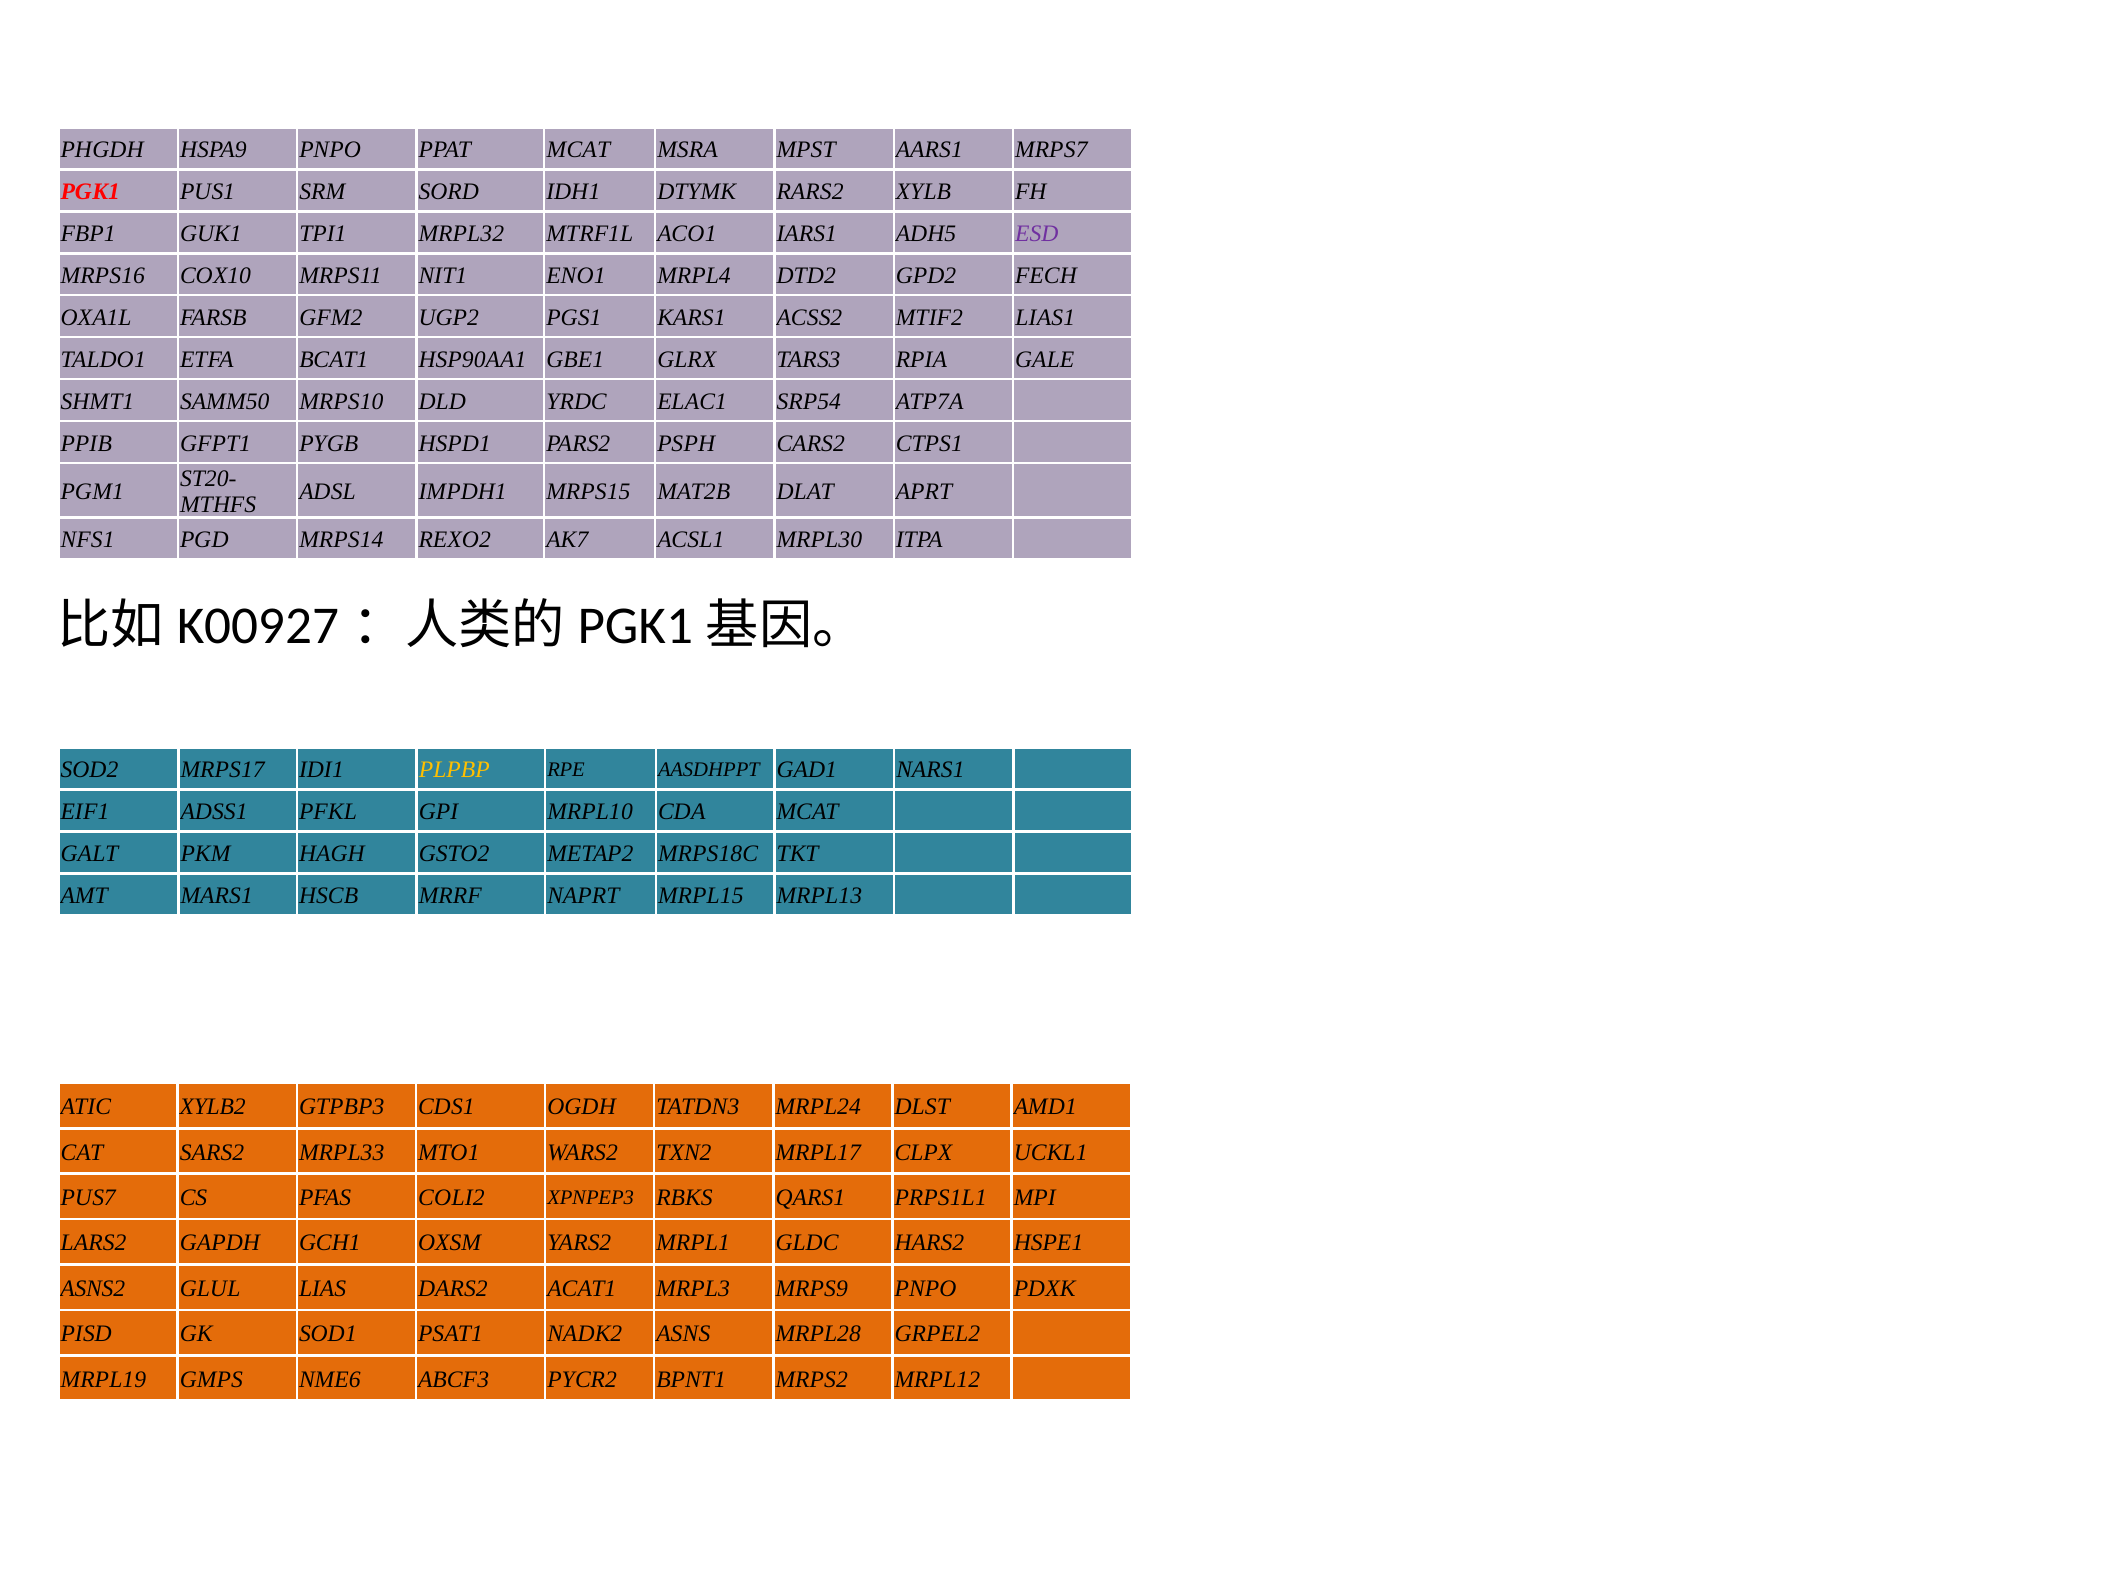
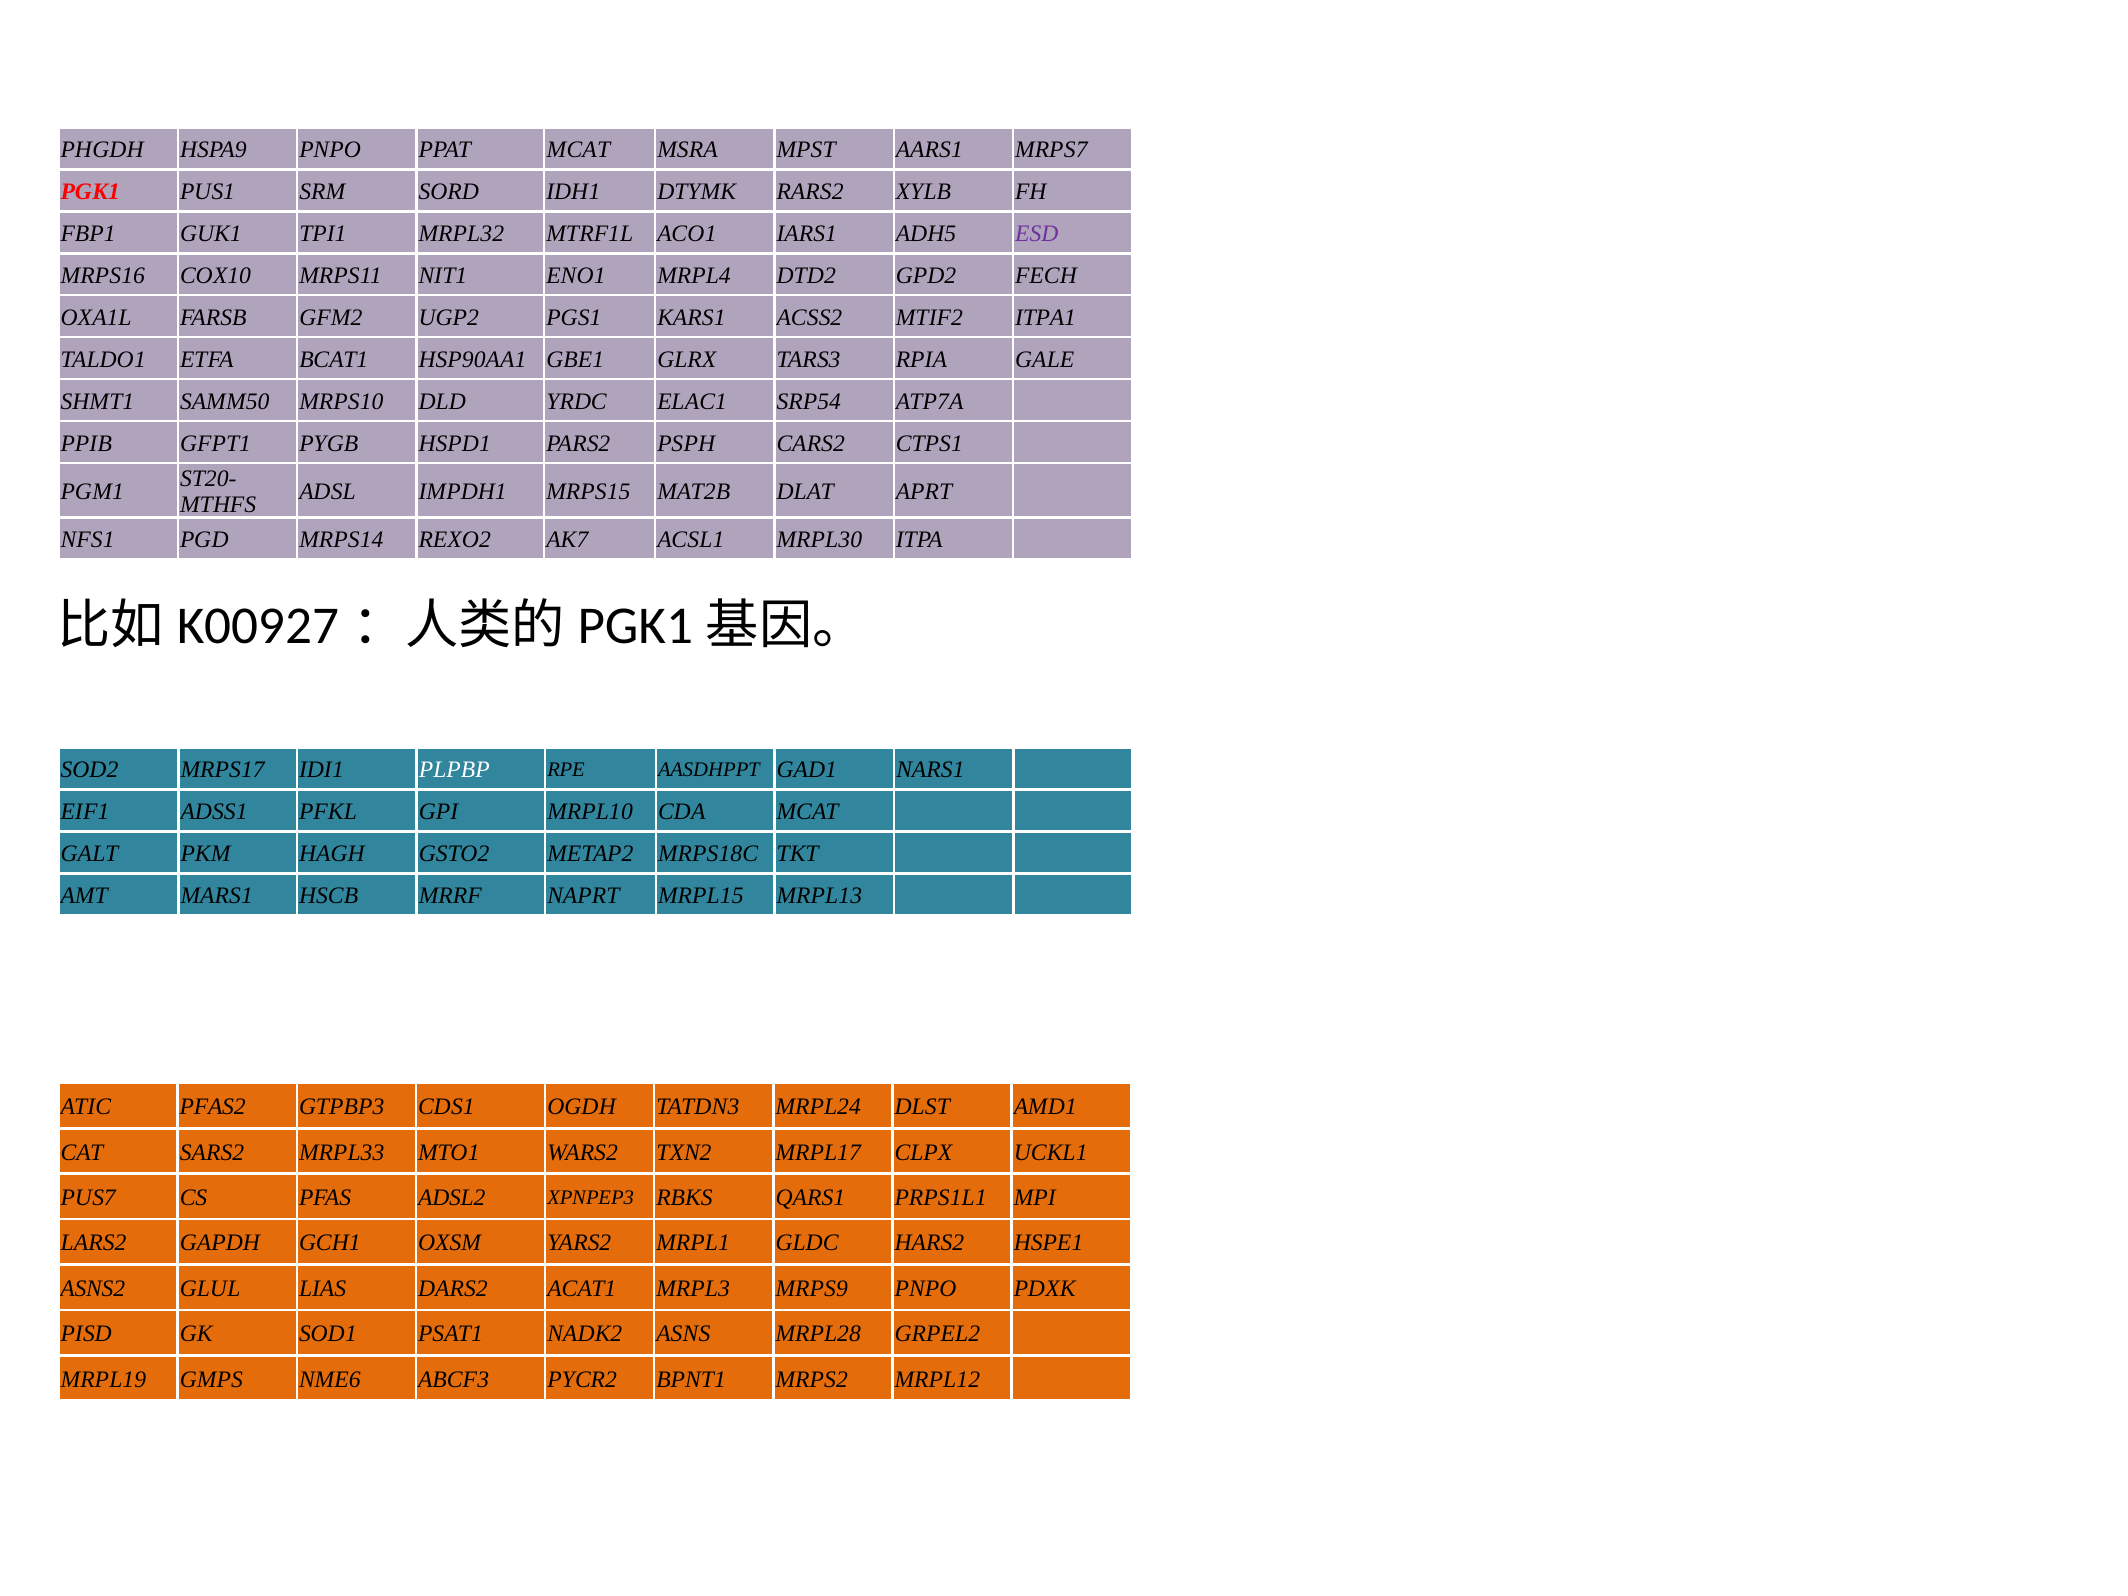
LIAS1: LIAS1 -> ITPA1
PLPBP colour: yellow -> white
XYLB2: XYLB2 -> PFAS2
COLI2: COLI2 -> ADSL2
